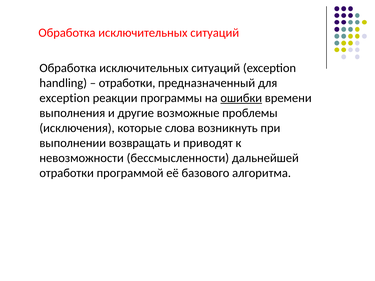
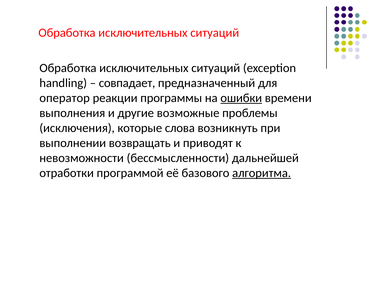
отработки at (127, 83): отработки -> совпадает
exception at (65, 98): exception -> оператор
алгоритма underline: none -> present
